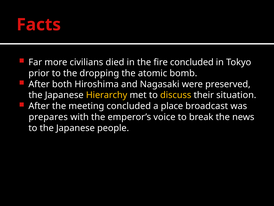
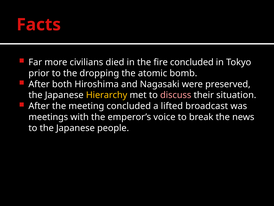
discuss colour: yellow -> pink
place: place -> lifted
prepares: prepares -> meetings
